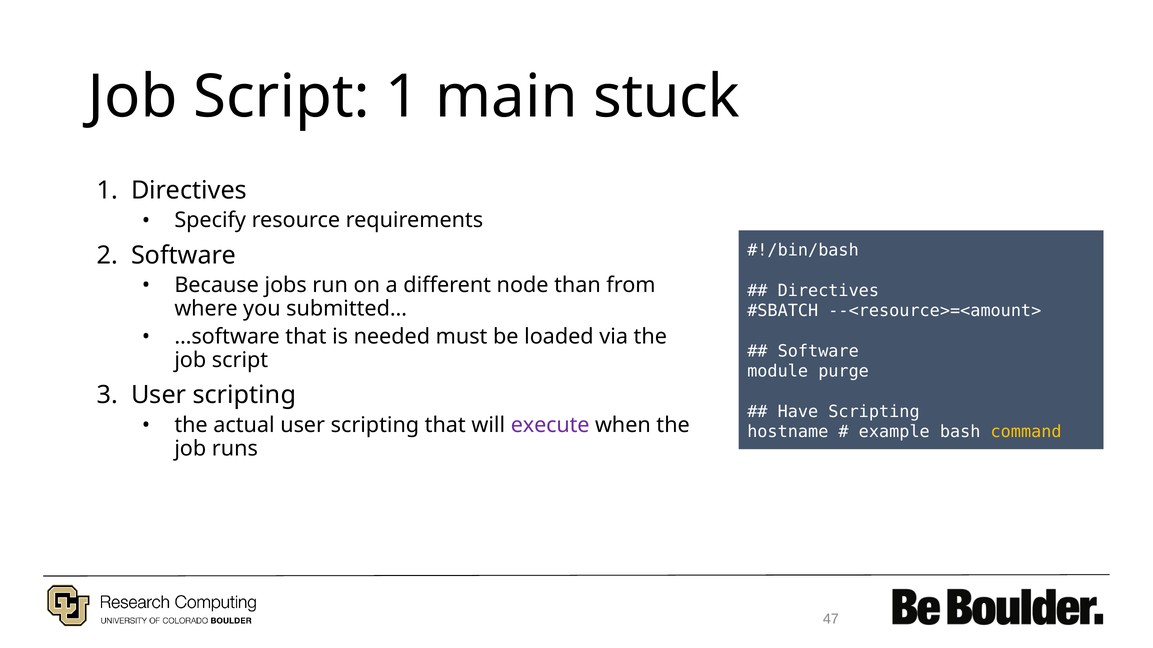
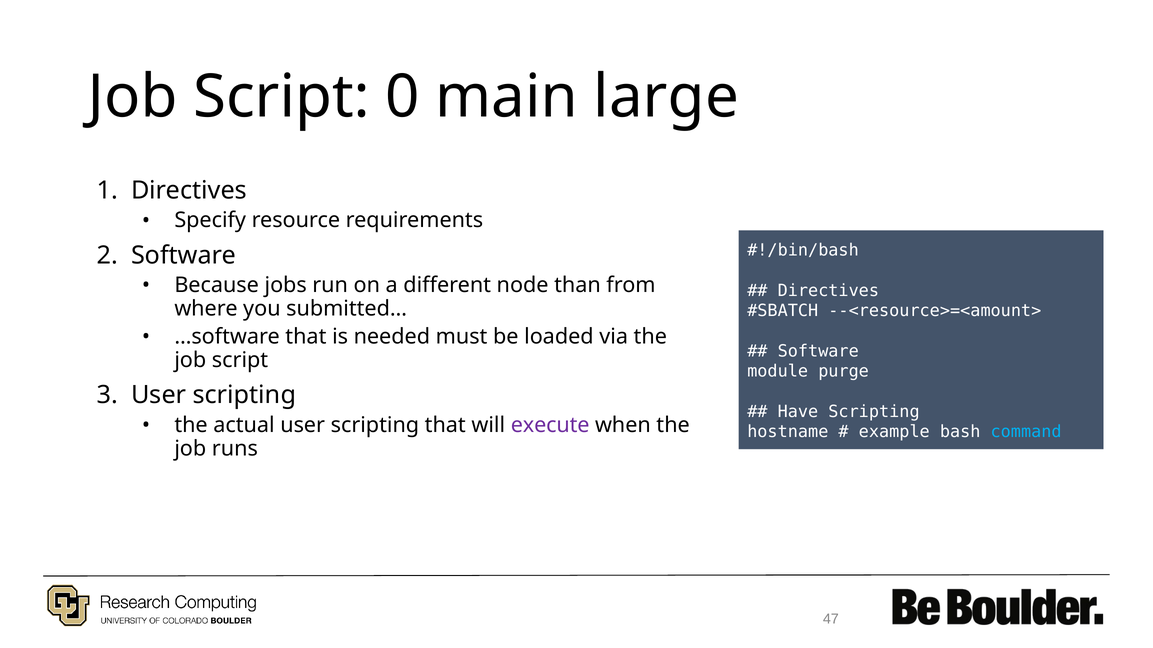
Script 1: 1 -> 0
stuck: stuck -> large
command colour: yellow -> light blue
